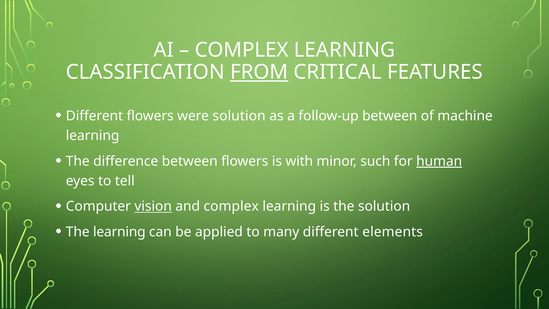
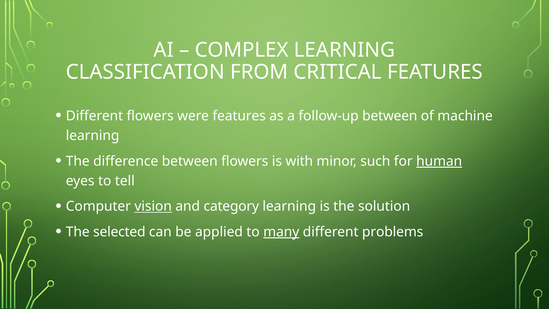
FROM underline: present -> none
were solution: solution -> features
and complex: complex -> category
The learning: learning -> selected
many underline: none -> present
elements: elements -> problems
